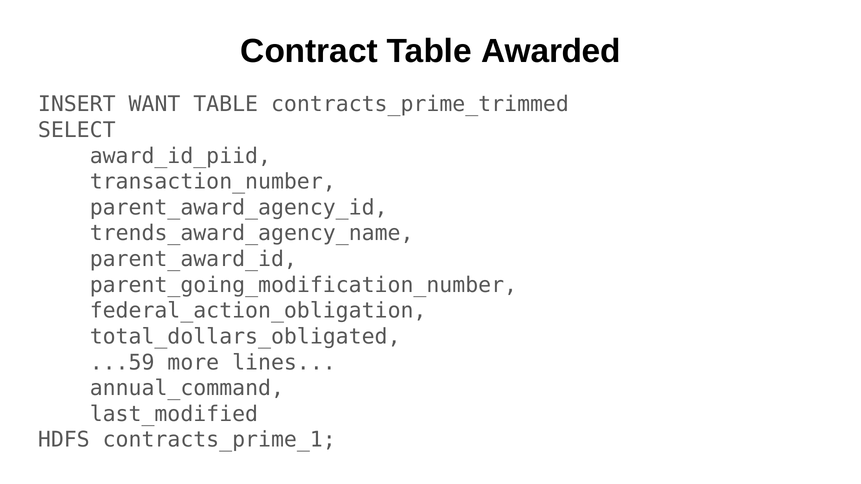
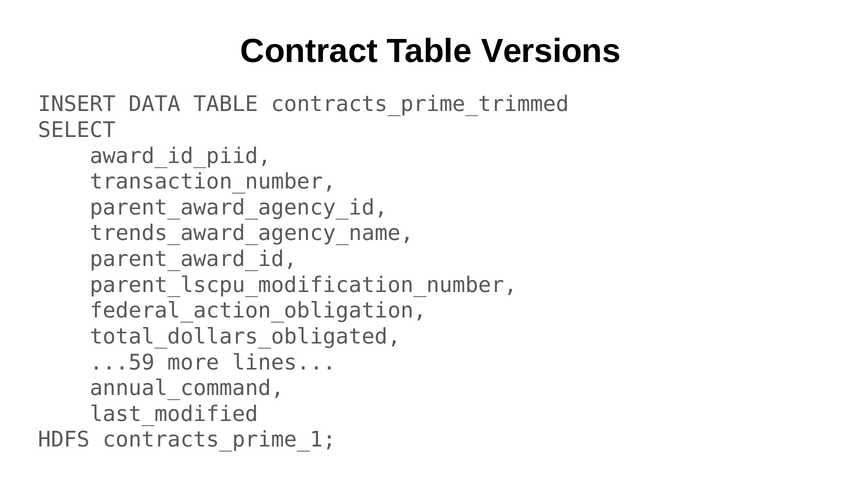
Awarded: Awarded -> Versions
WANT: WANT -> DATA
parent_going_modification_number: parent_going_modification_number -> parent_lscpu_modification_number
